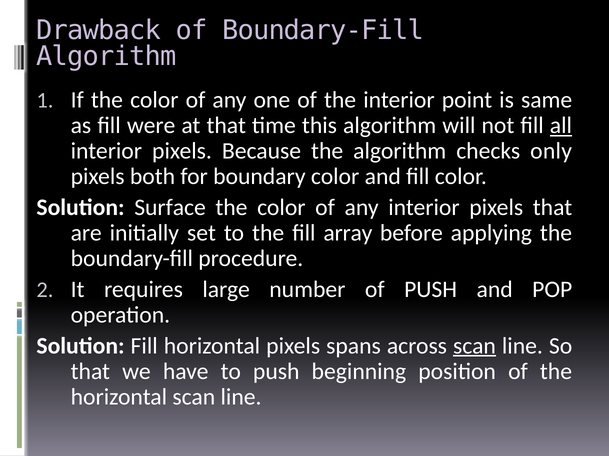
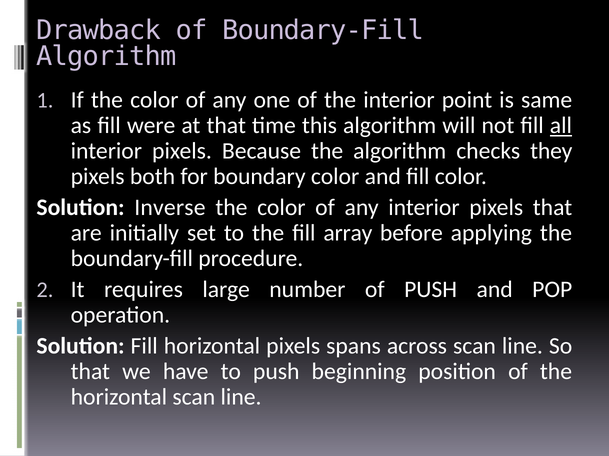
only: only -> they
Surface: Surface -> Inverse
scan at (474, 346) underline: present -> none
